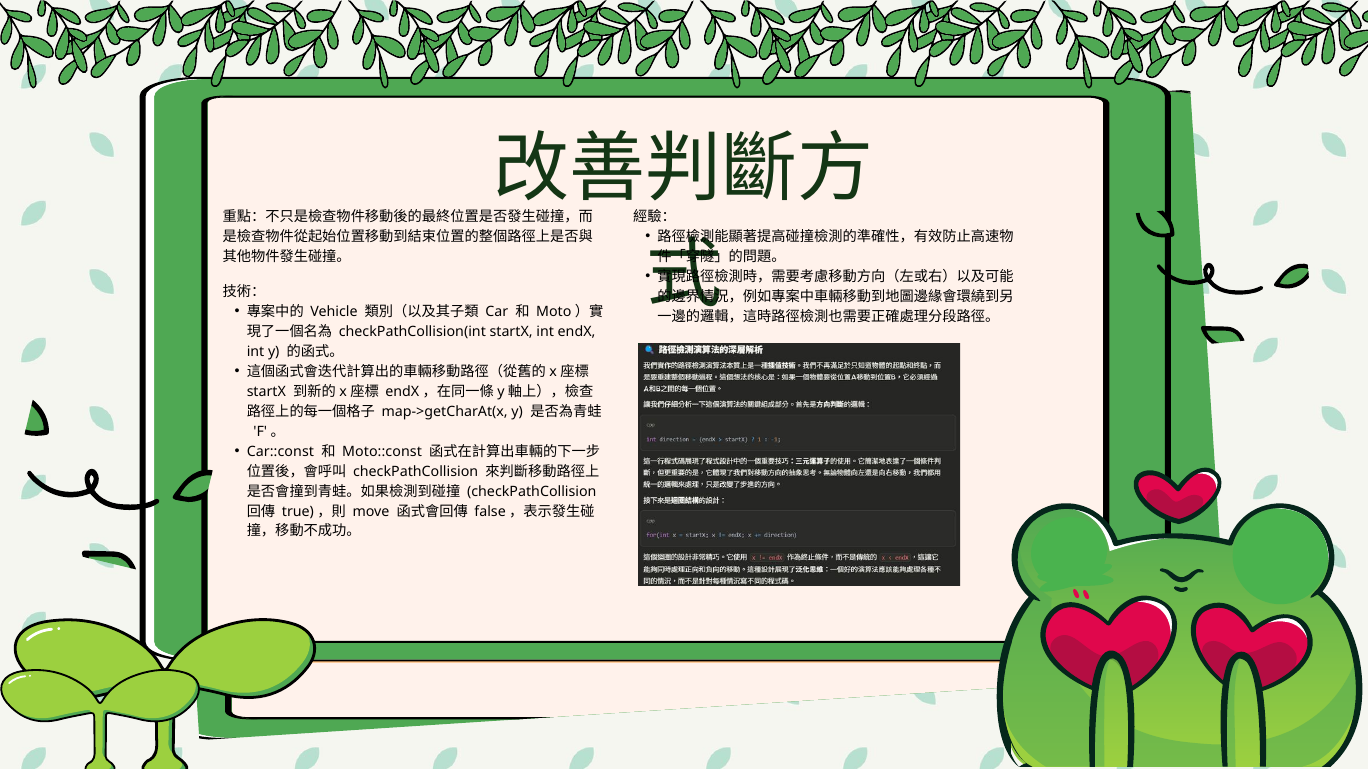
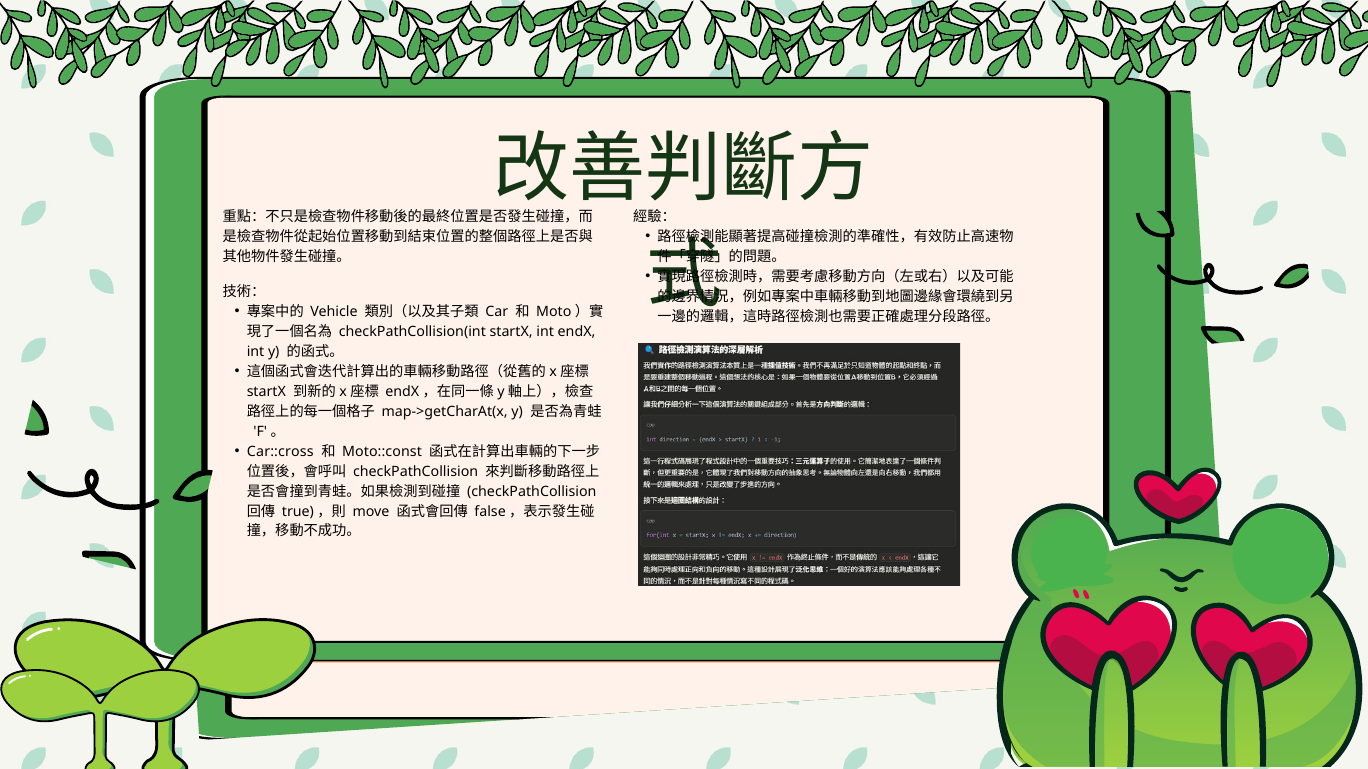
Car::const: Car::const -> Car::cross
